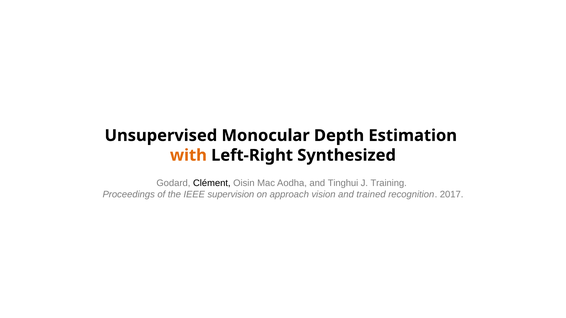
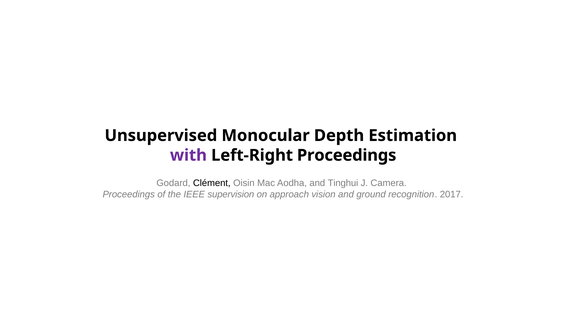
with colour: orange -> purple
Left-Right Synthesized: Synthesized -> Proceedings
Training: Training -> Camera
trained: trained -> ground
